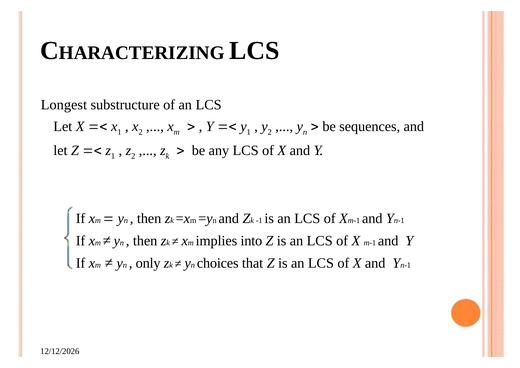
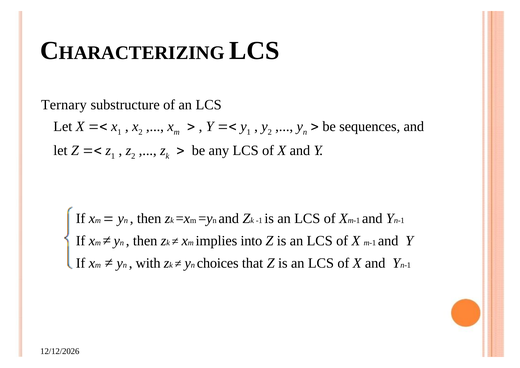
Longest: Longest -> Ternary
only: only -> with
